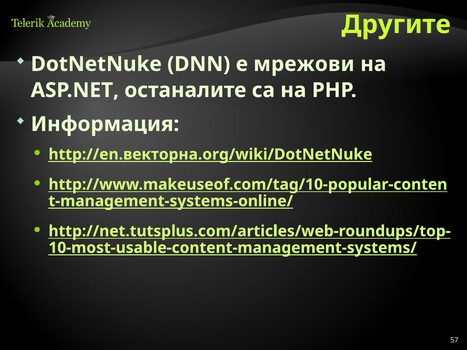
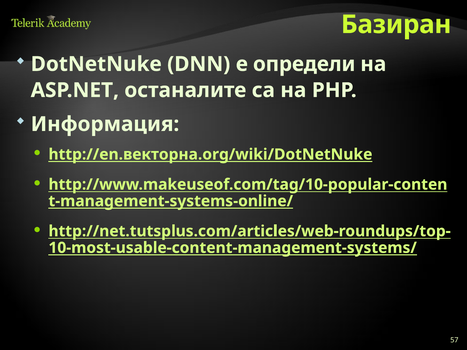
Другите: Другите -> Базиран
мрежови: мрежови -> определи
